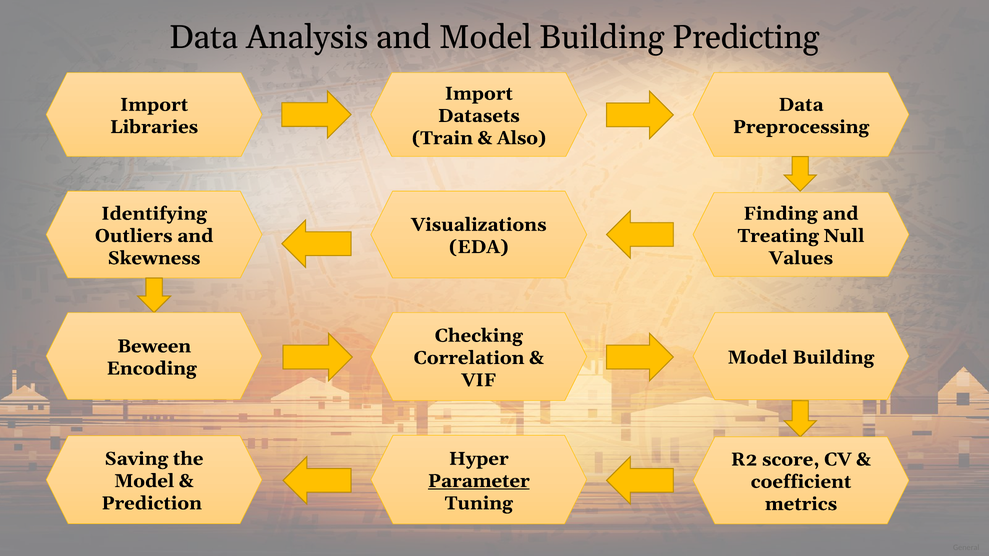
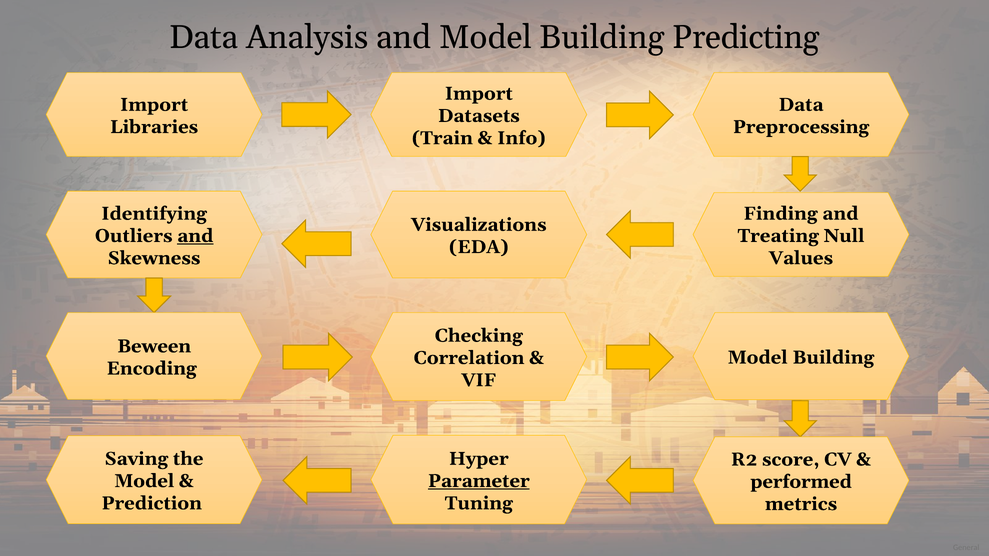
Also: Also -> Info
and at (195, 236) underline: none -> present
coefficient: coefficient -> performed
